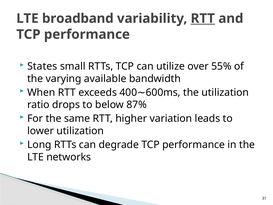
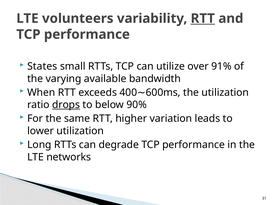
broadband: broadband -> volunteers
55%: 55% -> 91%
drops underline: none -> present
87%: 87% -> 90%
